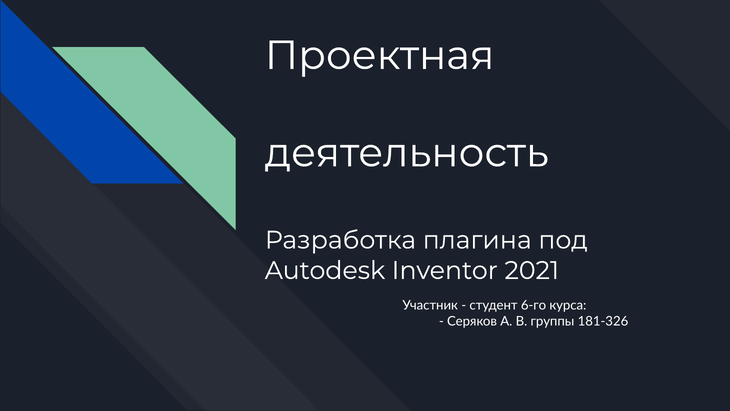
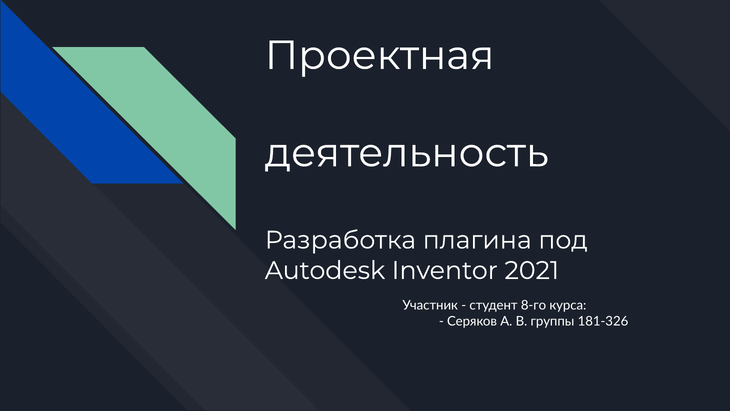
6-го: 6-го -> 8-го
